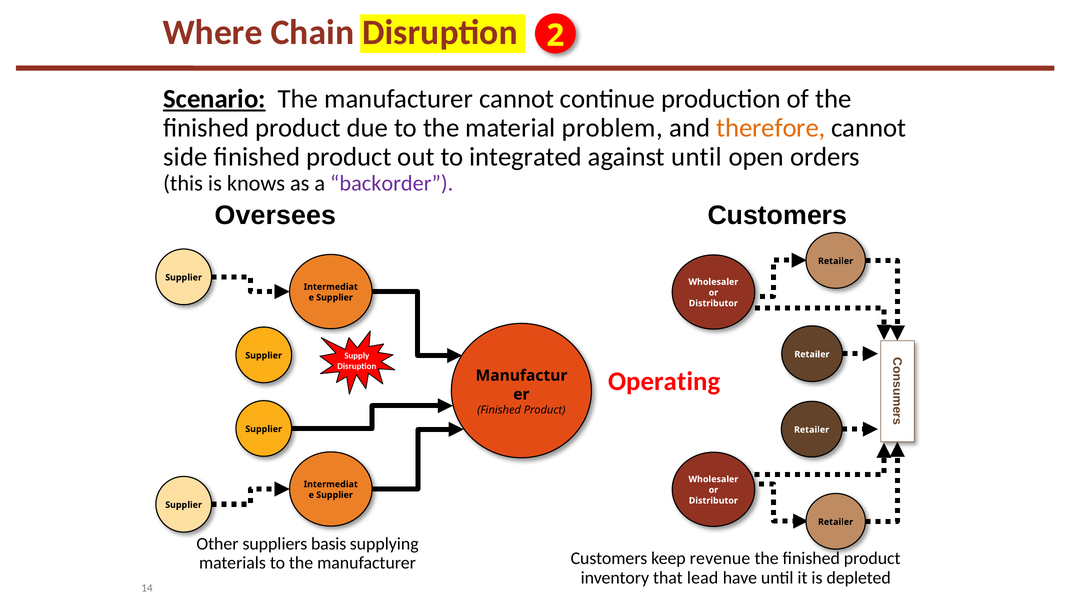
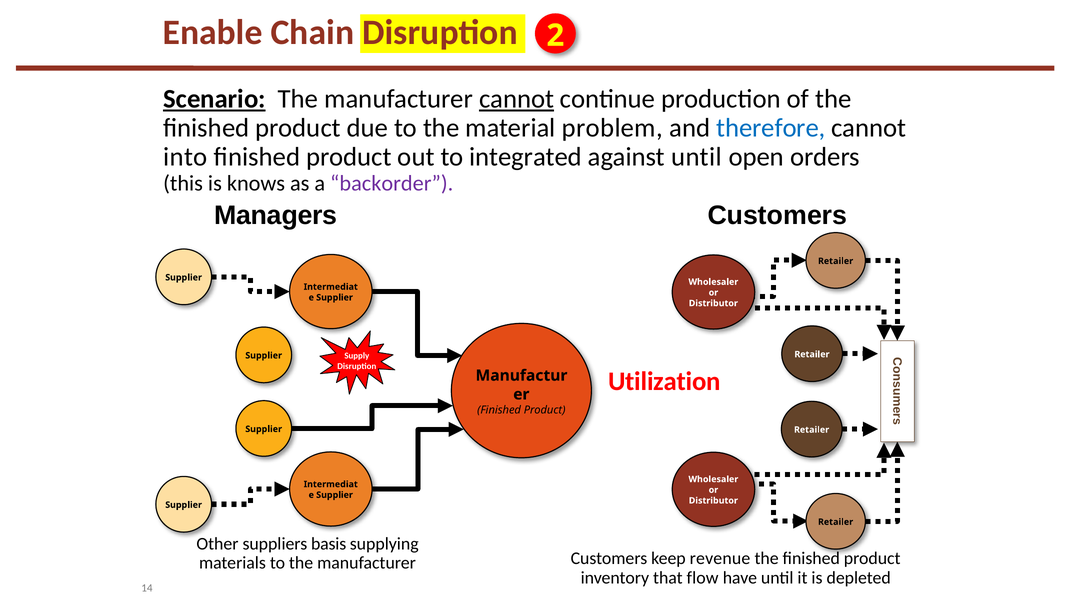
Where: Where -> Enable
cannot at (517, 99) underline: none -> present
therefore colour: orange -> blue
side: side -> into
Oversees: Oversees -> Managers
Operating: Operating -> Utilization
lead: lead -> flow
